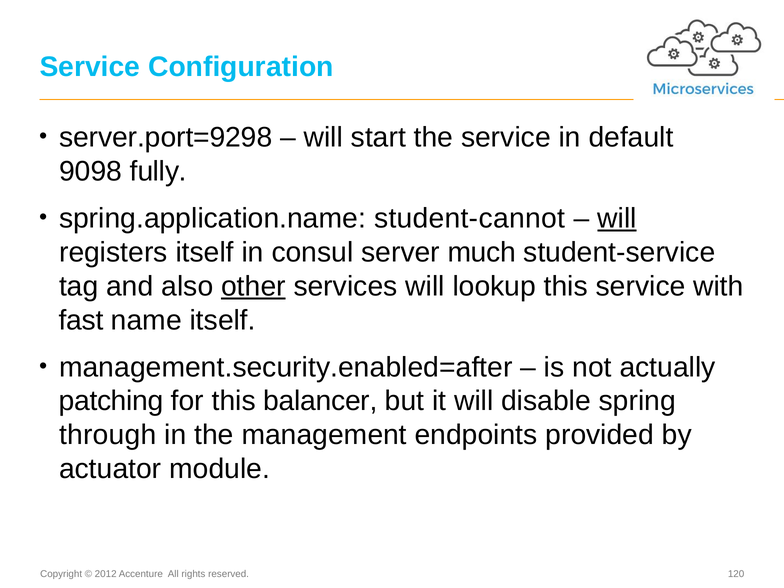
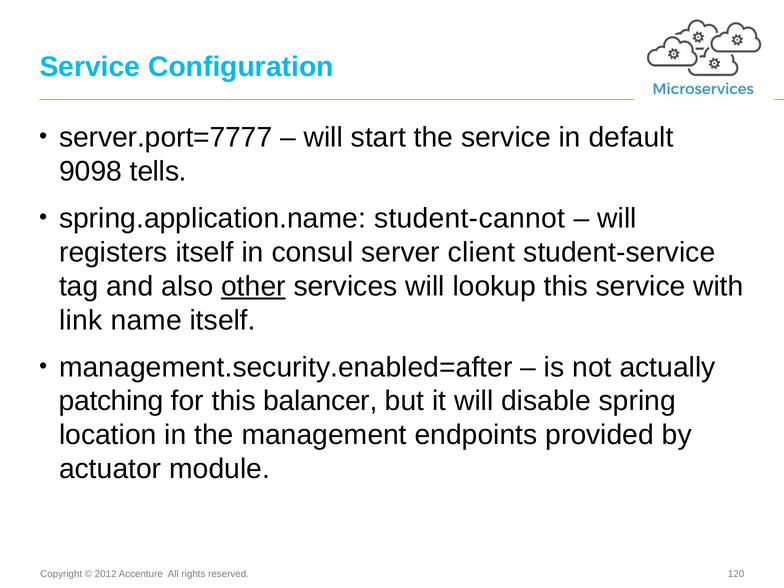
server.port=9298: server.port=9298 -> server.port=7777
fully: fully -> tells
will at (617, 218) underline: present -> none
much: much -> client
fast: fast -> link
through: through -> location
